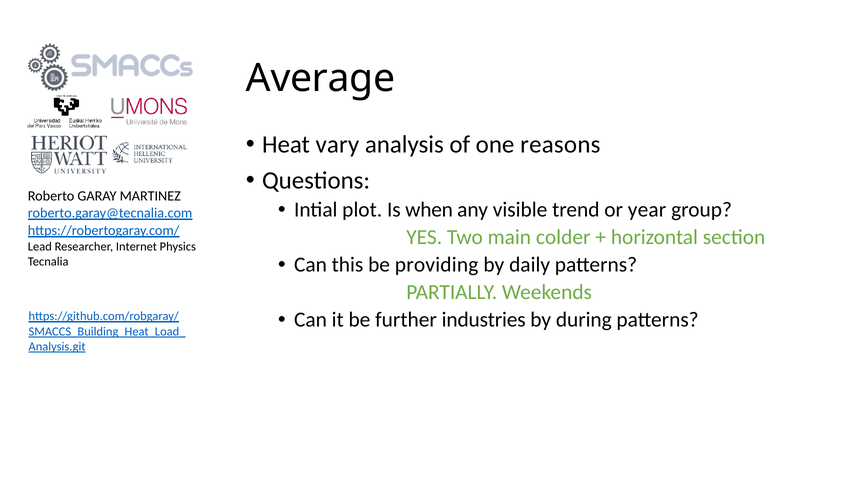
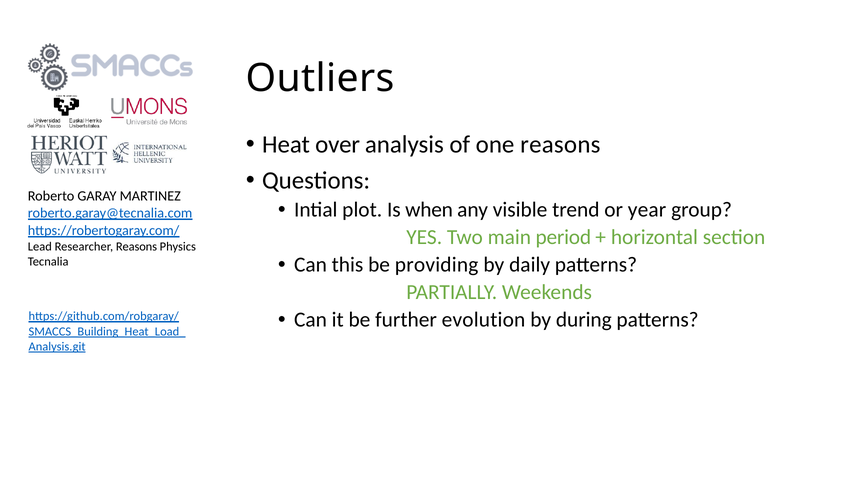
Average: Average -> Outliers
vary: vary -> over
colder: colder -> period
Internet at (136, 247): Internet -> Reasons
industries: industries -> evolution
